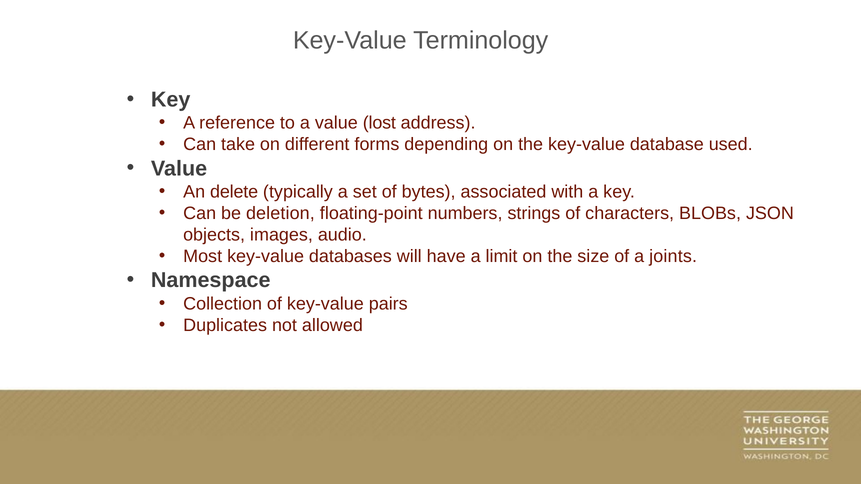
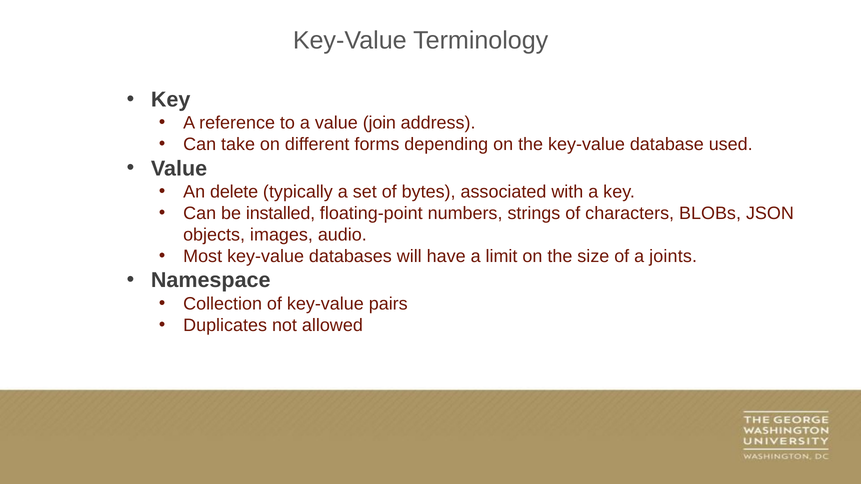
lost: lost -> join
deletion: deletion -> installed
